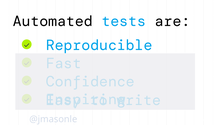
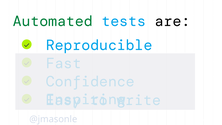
Automated colour: black -> green
